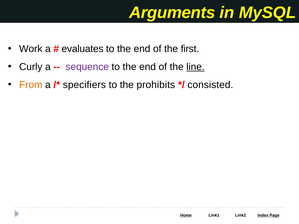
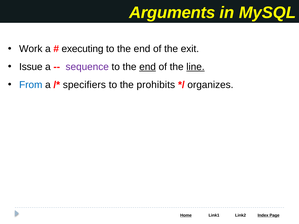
evaluates: evaluates -> executing
first: first -> exit
Curly: Curly -> Issue
end at (148, 67) underline: none -> present
From colour: orange -> blue
consisted: consisted -> organizes
